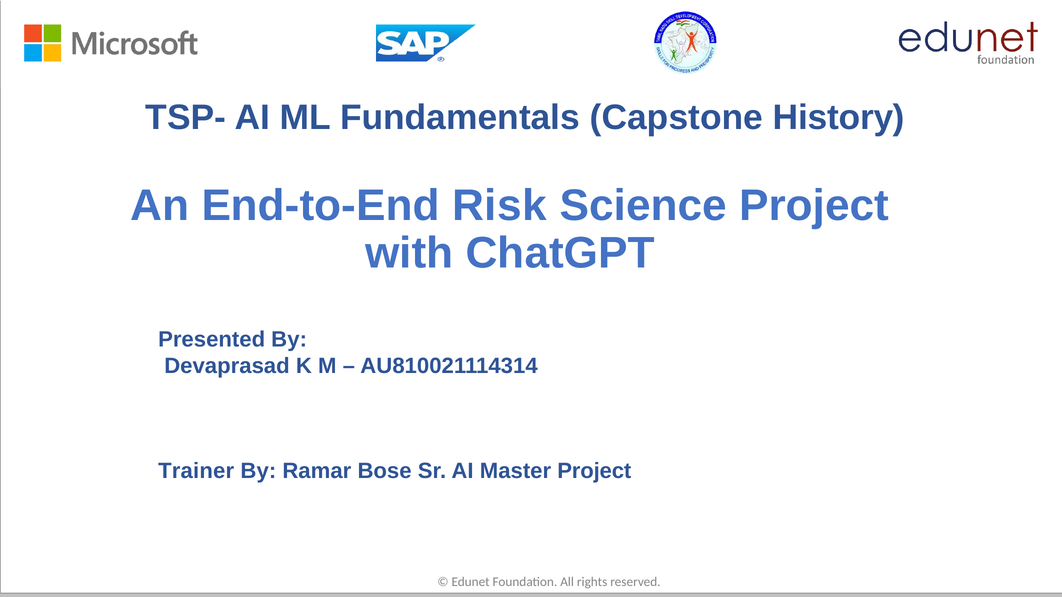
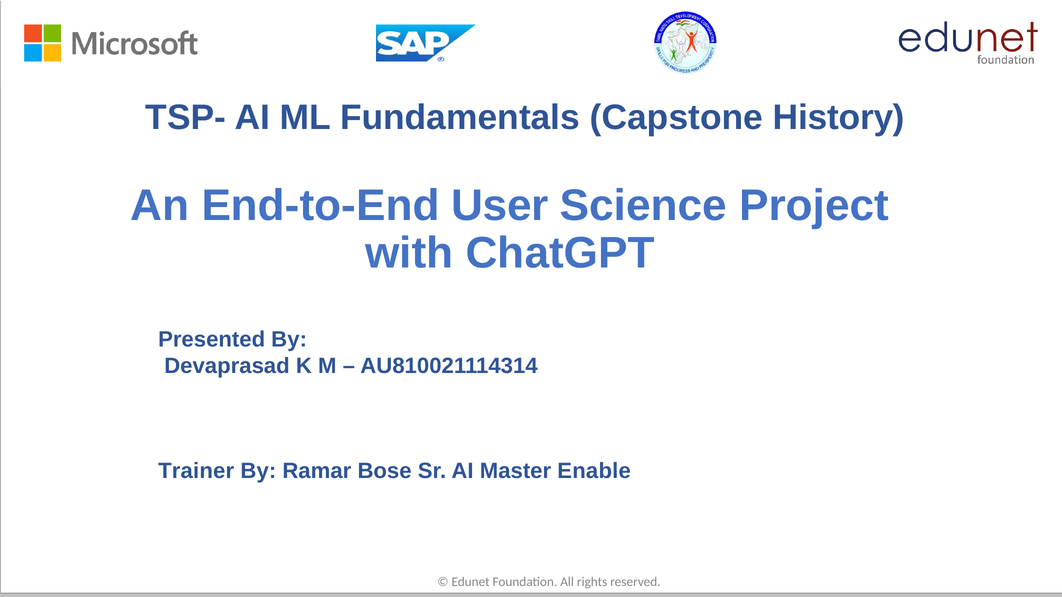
Risk: Risk -> User
Master Project: Project -> Enable
